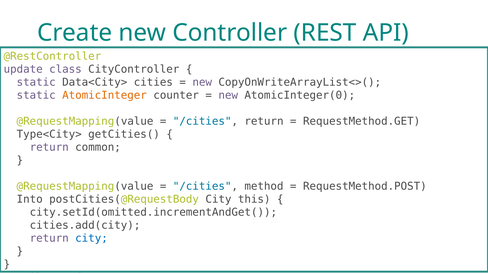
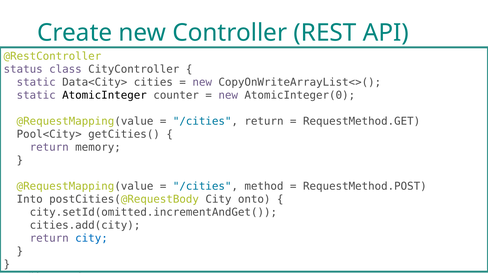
update: update -> status
AtomicInteger colour: orange -> black
Type<City>: Type<City> -> Pool<City>
common: common -> memory
this: this -> onto
